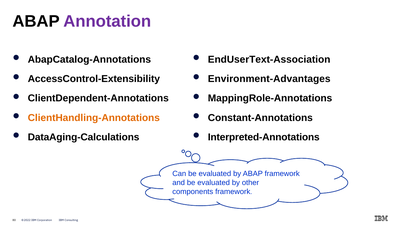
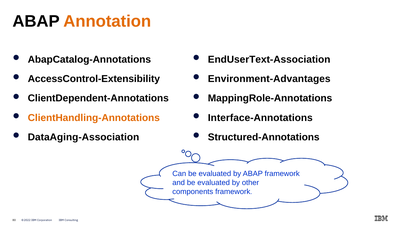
Annotation colour: purple -> orange
Constant-Annotations: Constant-Annotations -> Interface-Annotations
DataAging-Calculations: DataAging-Calculations -> DataAging-Association
Interpreted-Annotations: Interpreted-Annotations -> Structured-Annotations
